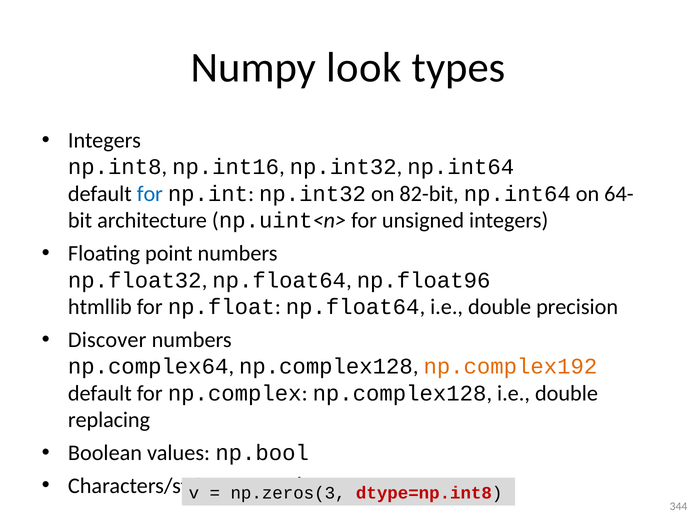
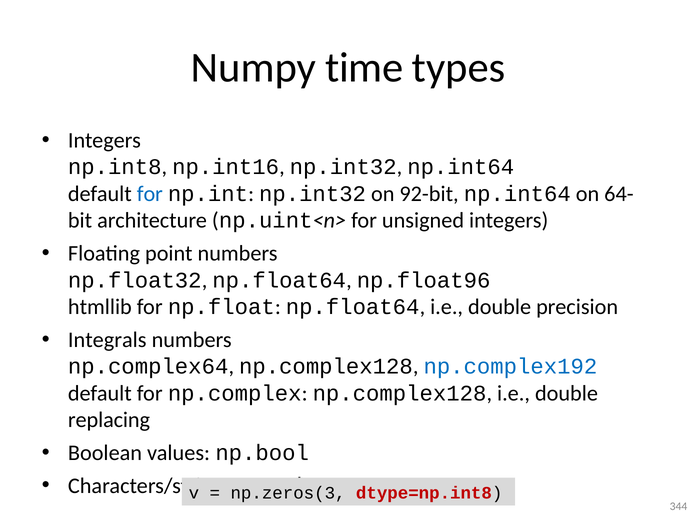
look: look -> time
82-bit: 82-bit -> 92-bit
Discover: Discover -> Integrals
np.complex192 colour: orange -> blue
